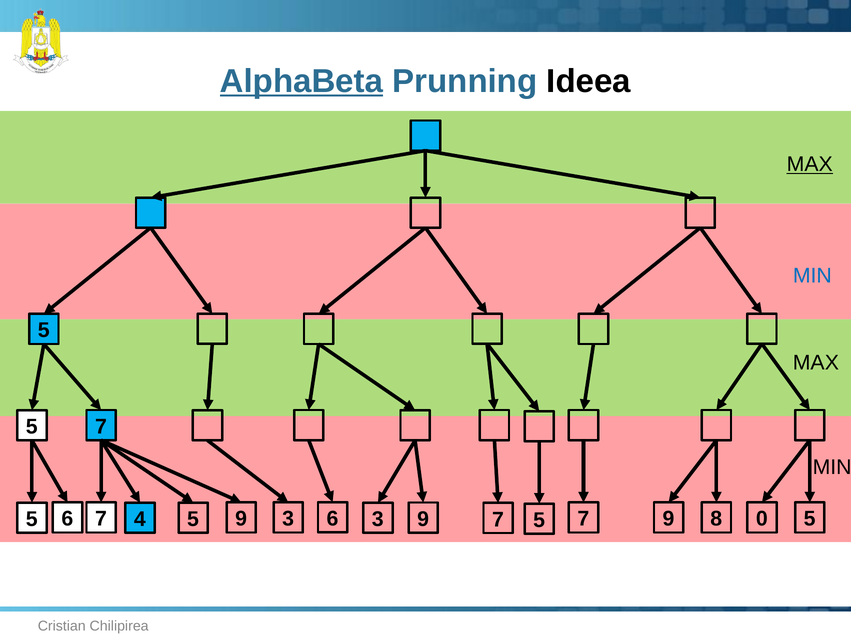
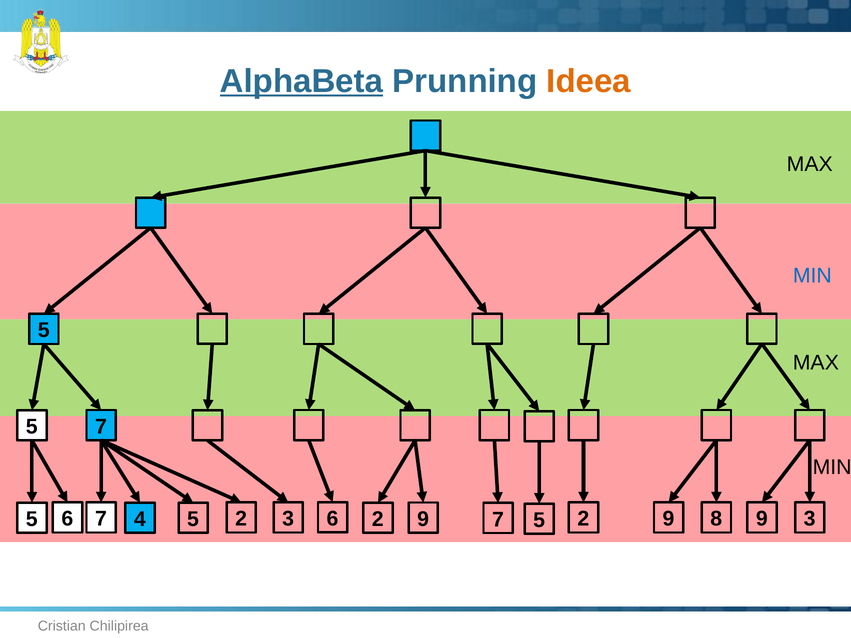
Ideea colour: black -> orange
MAX at (810, 164) underline: present -> none
7 3 7: 7 -> 2
4 9: 9 -> 2
5 3: 3 -> 2
9 0: 0 -> 9
9 5: 5 -> 3
